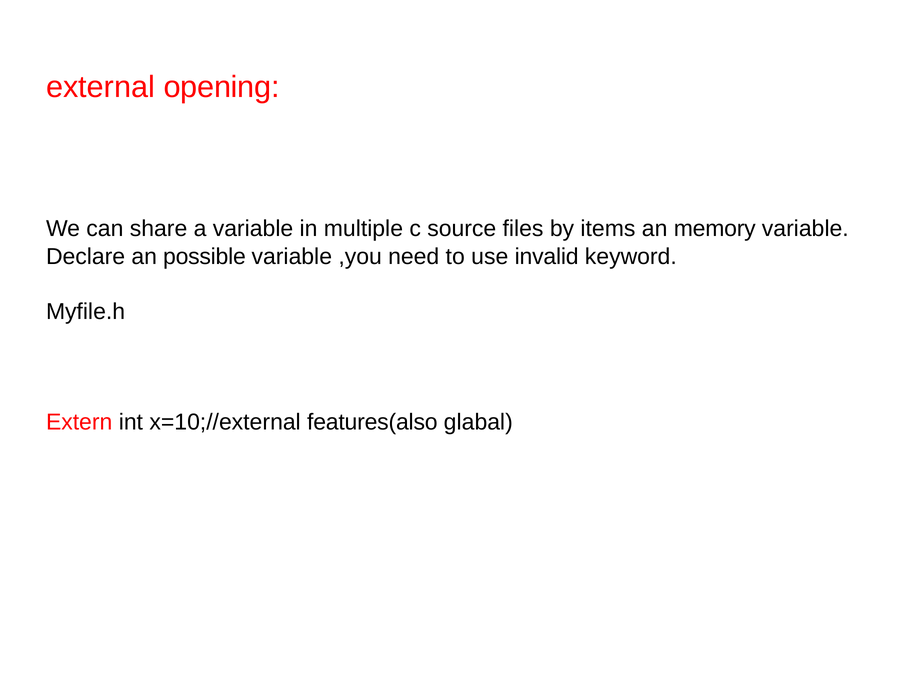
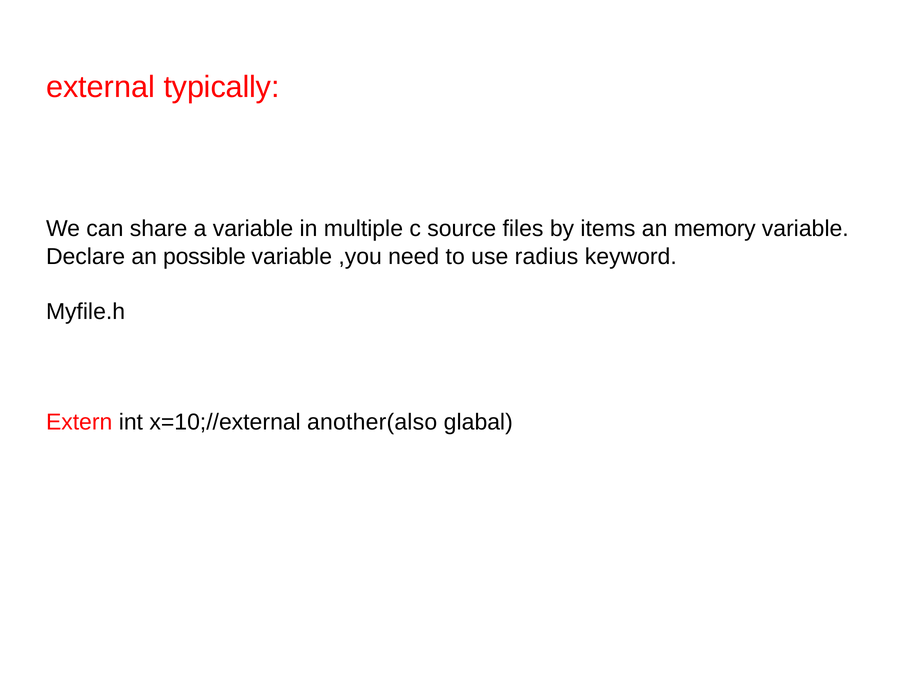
opening: opening -> typically
invalid: invalid -> radius
features(also: features(also -> another(also
